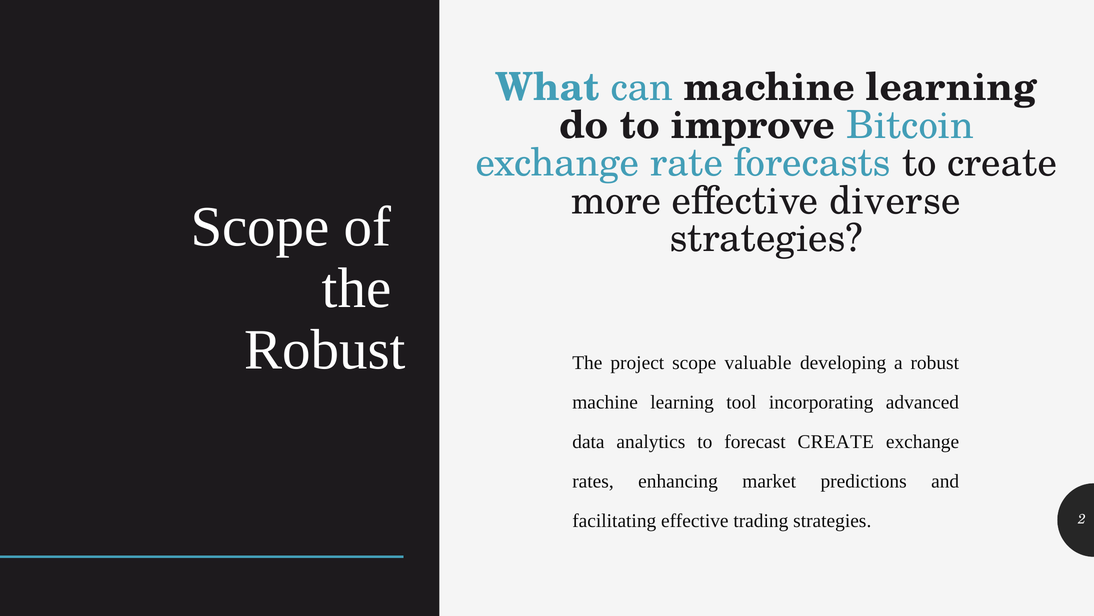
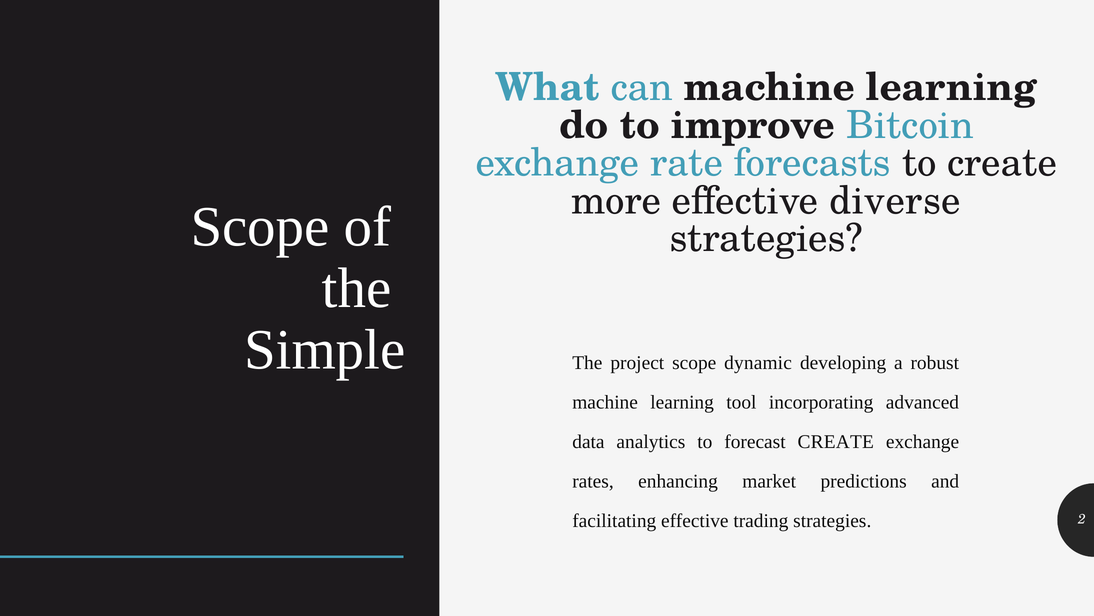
Robust at (325, 350): Robust -> Simple
valuable: valuable -> dynamic
